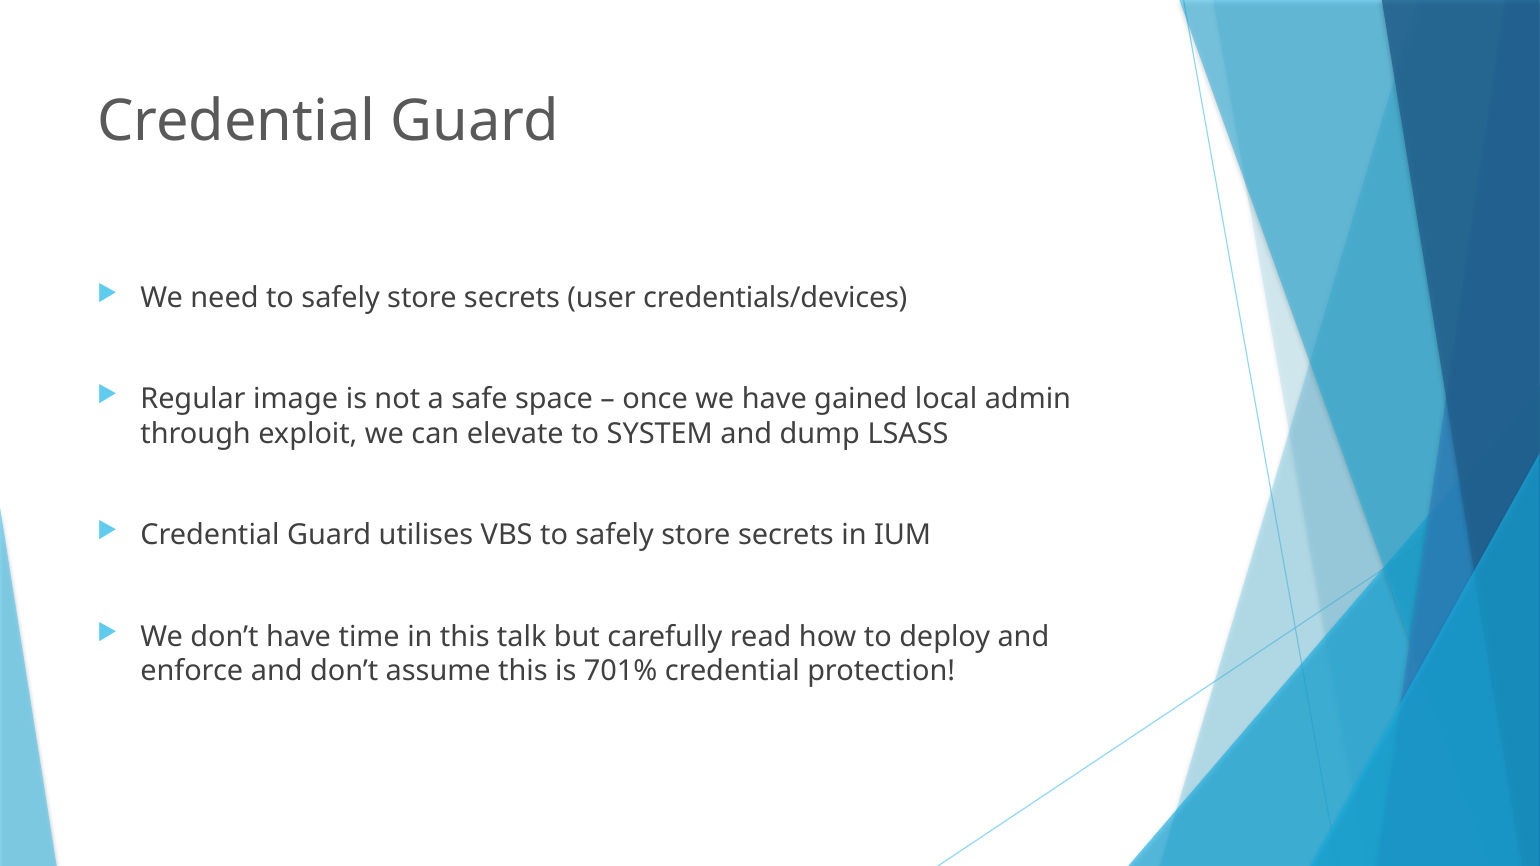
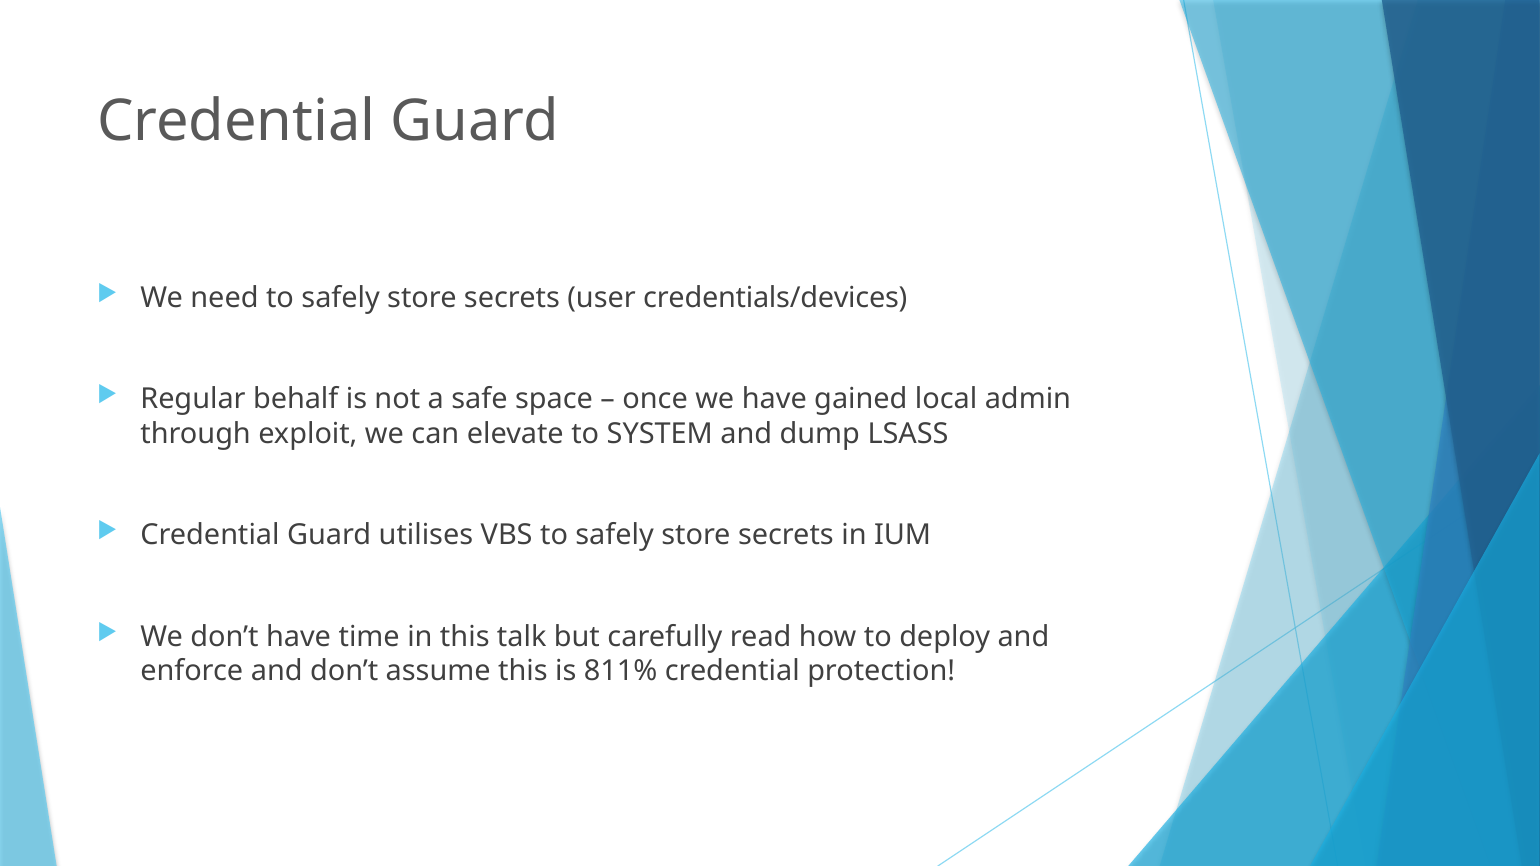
image: image -> behalf
701%: 701% -> 811%
